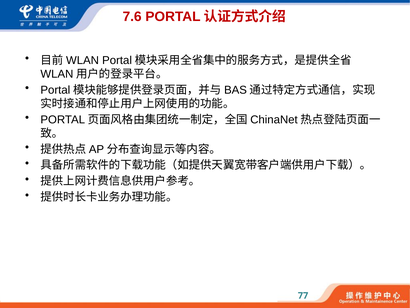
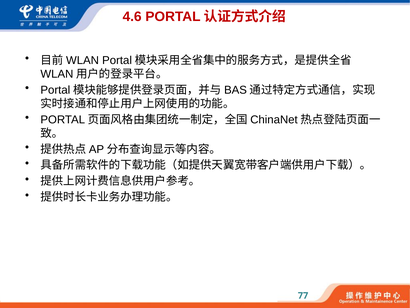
7.6: 7.6 -> 4.6
